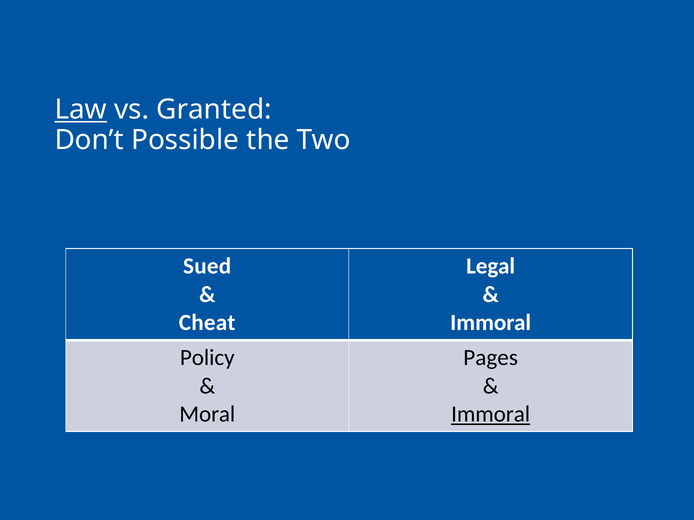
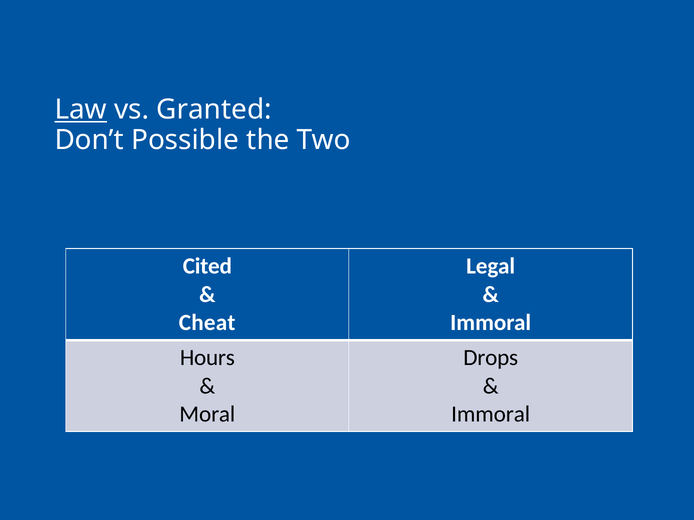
Sued: Sued -> Cited
Policy: Policy -> Hours
Pages: Pages -> Drops
Immoral at (491, 415) underline: present -> none
